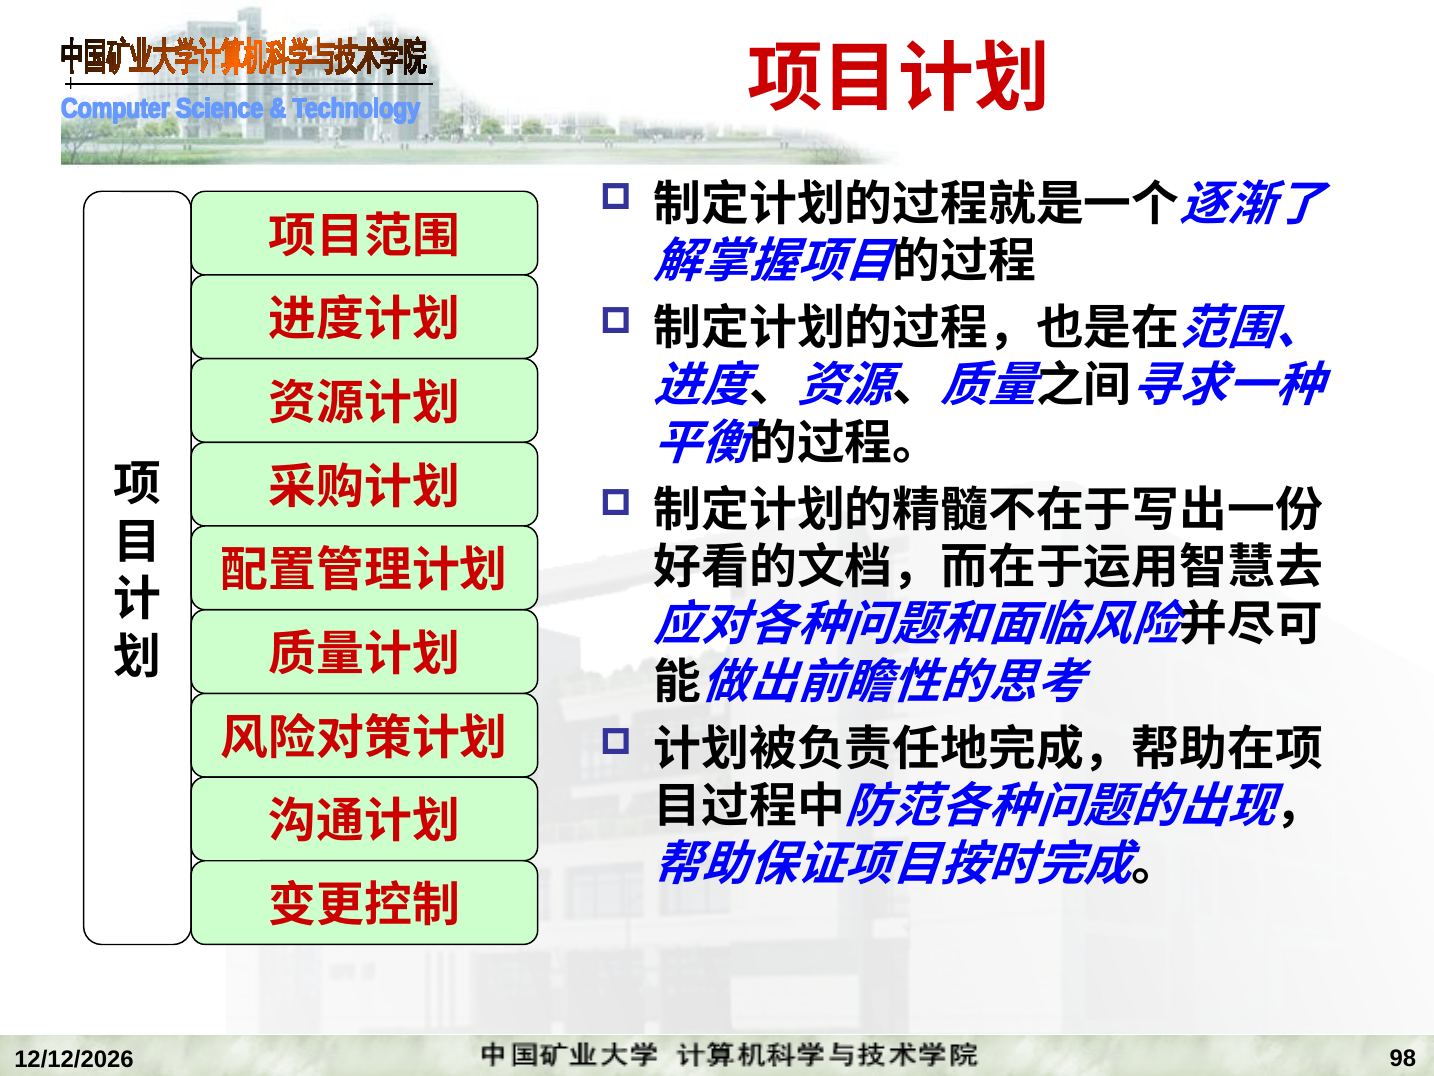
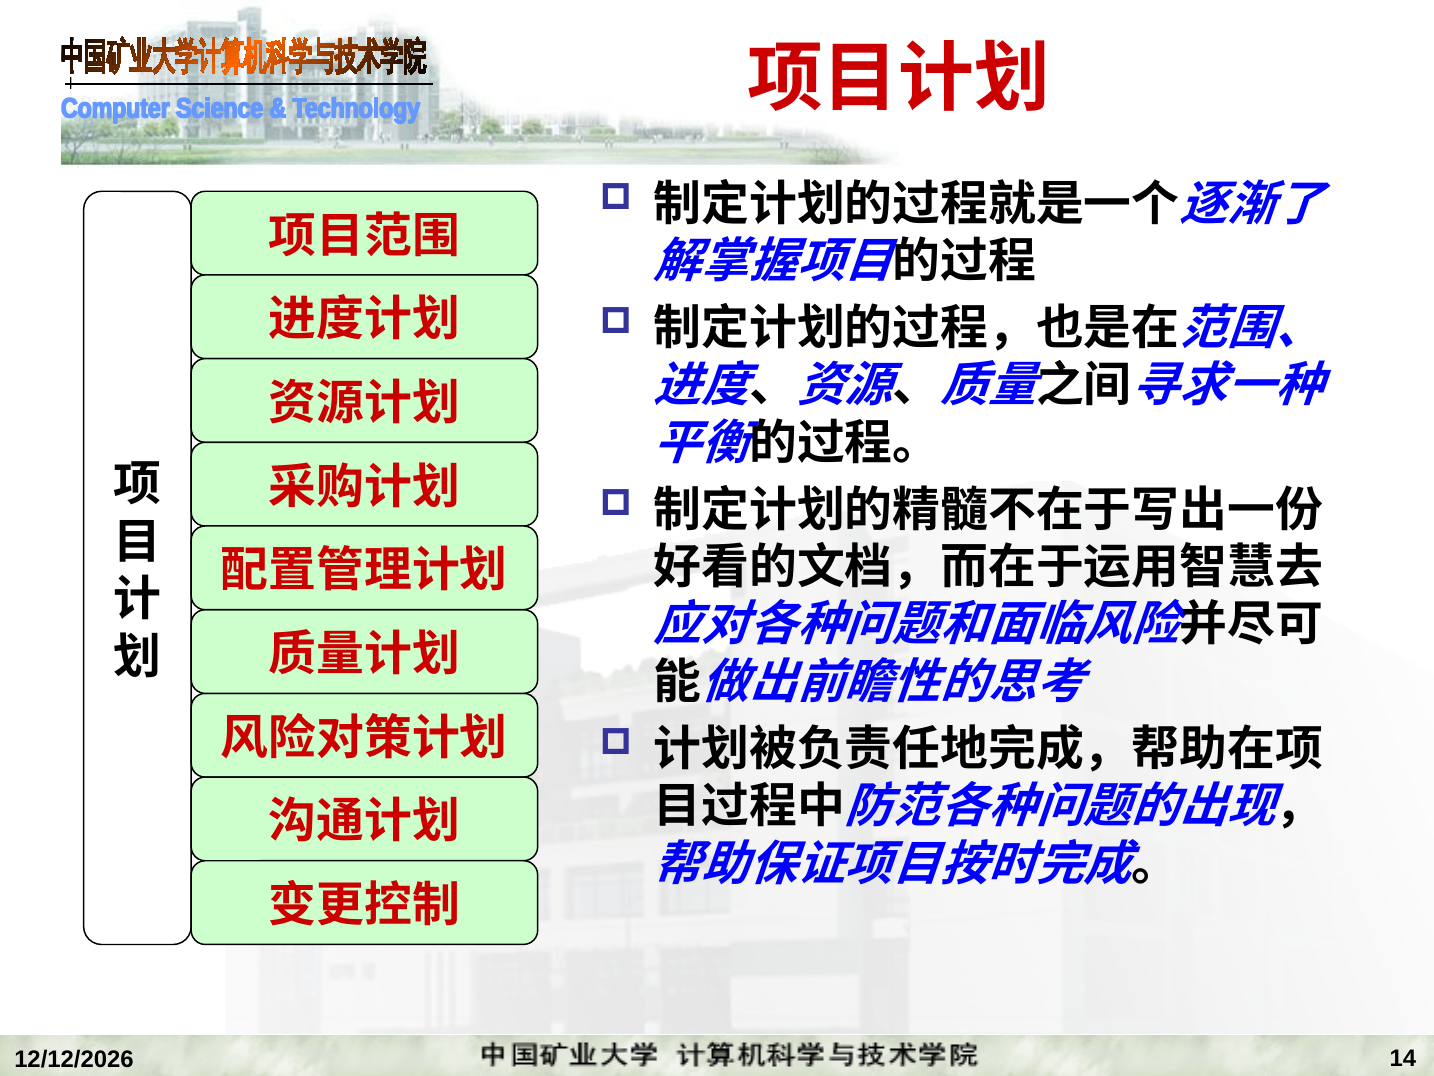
98: 98 -> 14
